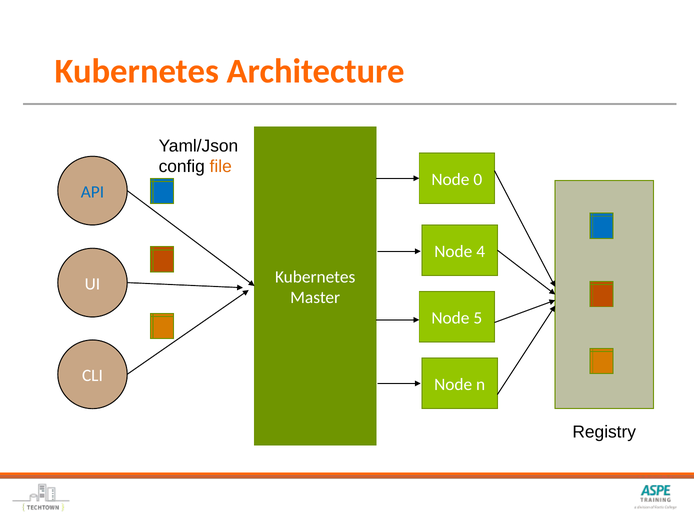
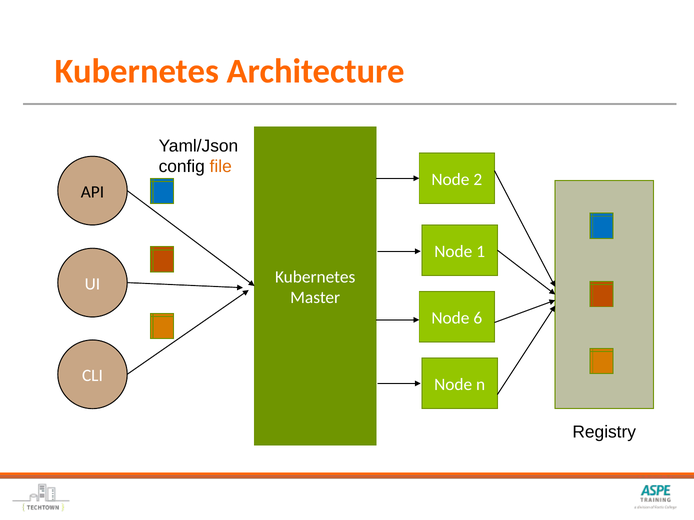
0: 0 -> 2
API colour: blue -> black
4: 4 -> 1
5: 5 -> 6
